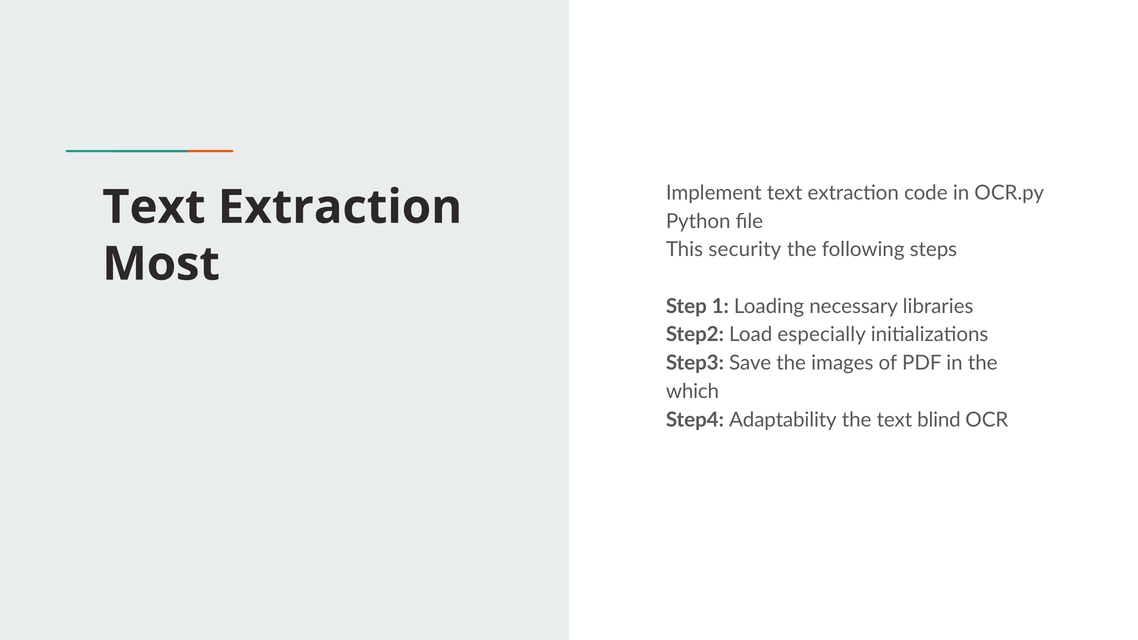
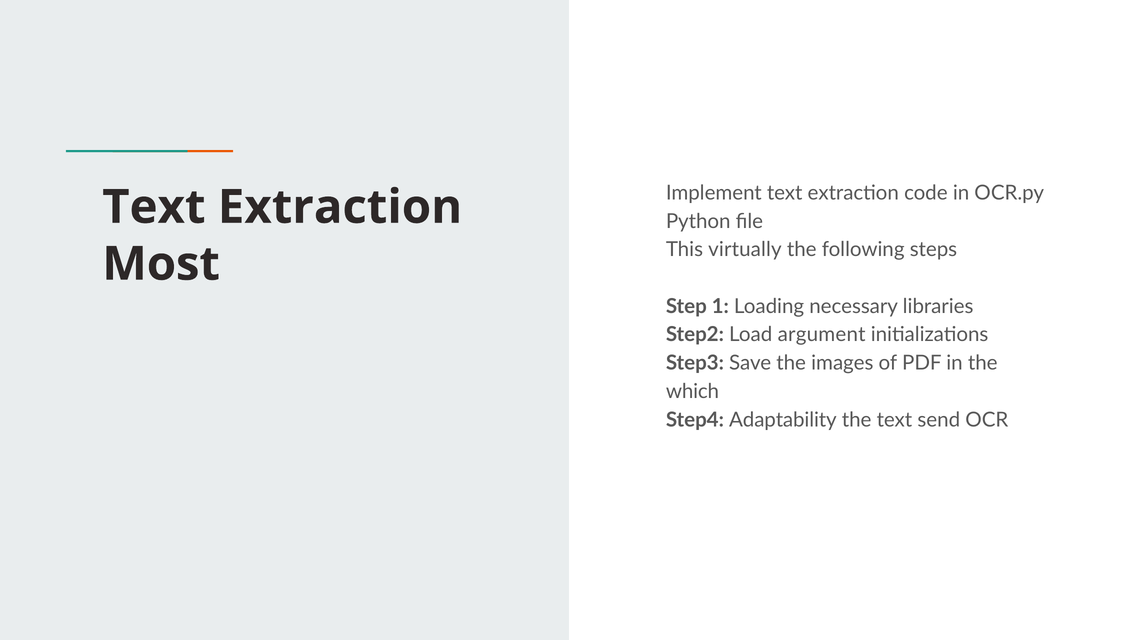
security: security -> virtually
especially: especially -> argument
blind: blind -> send
